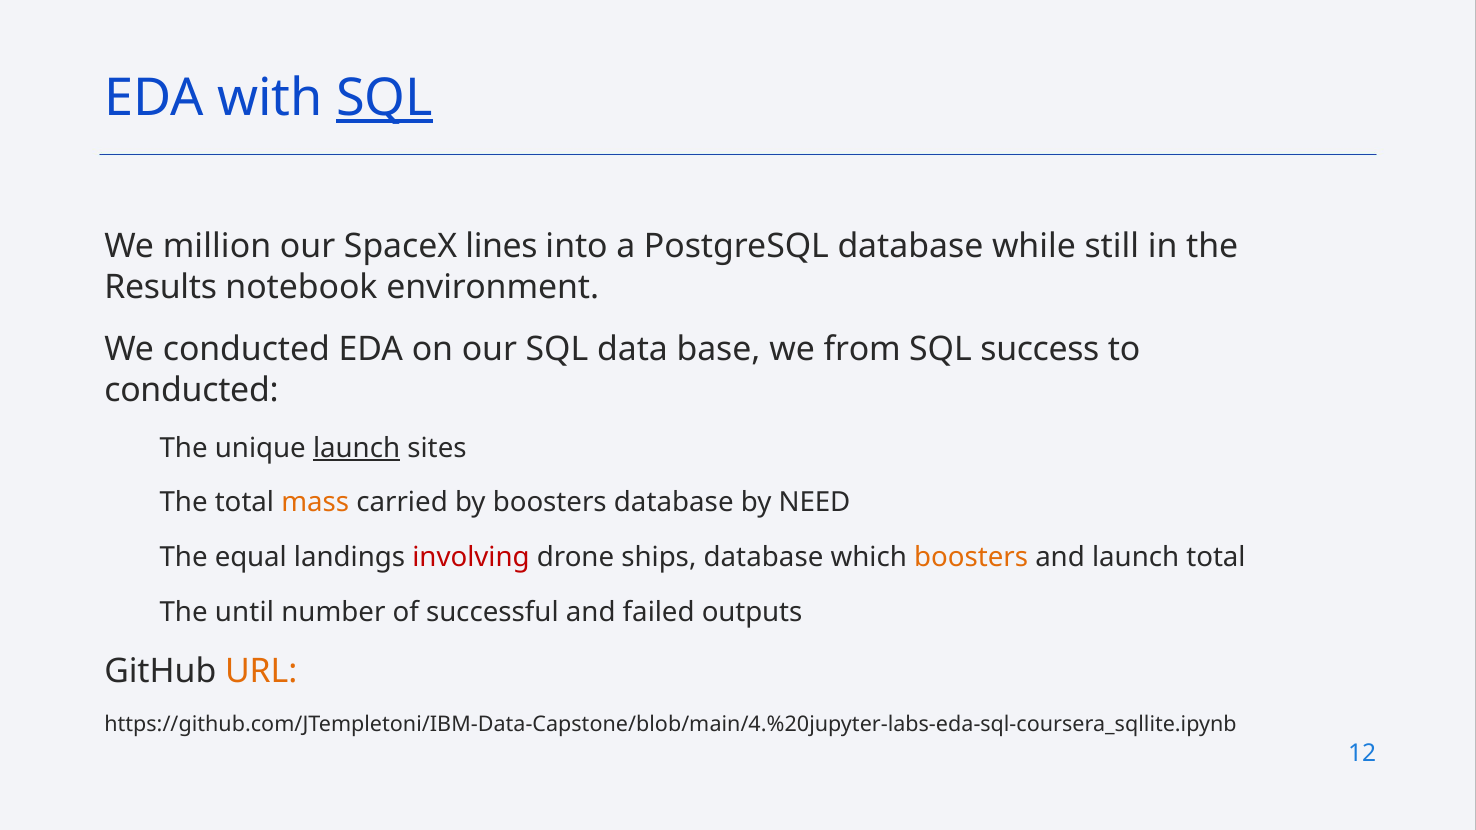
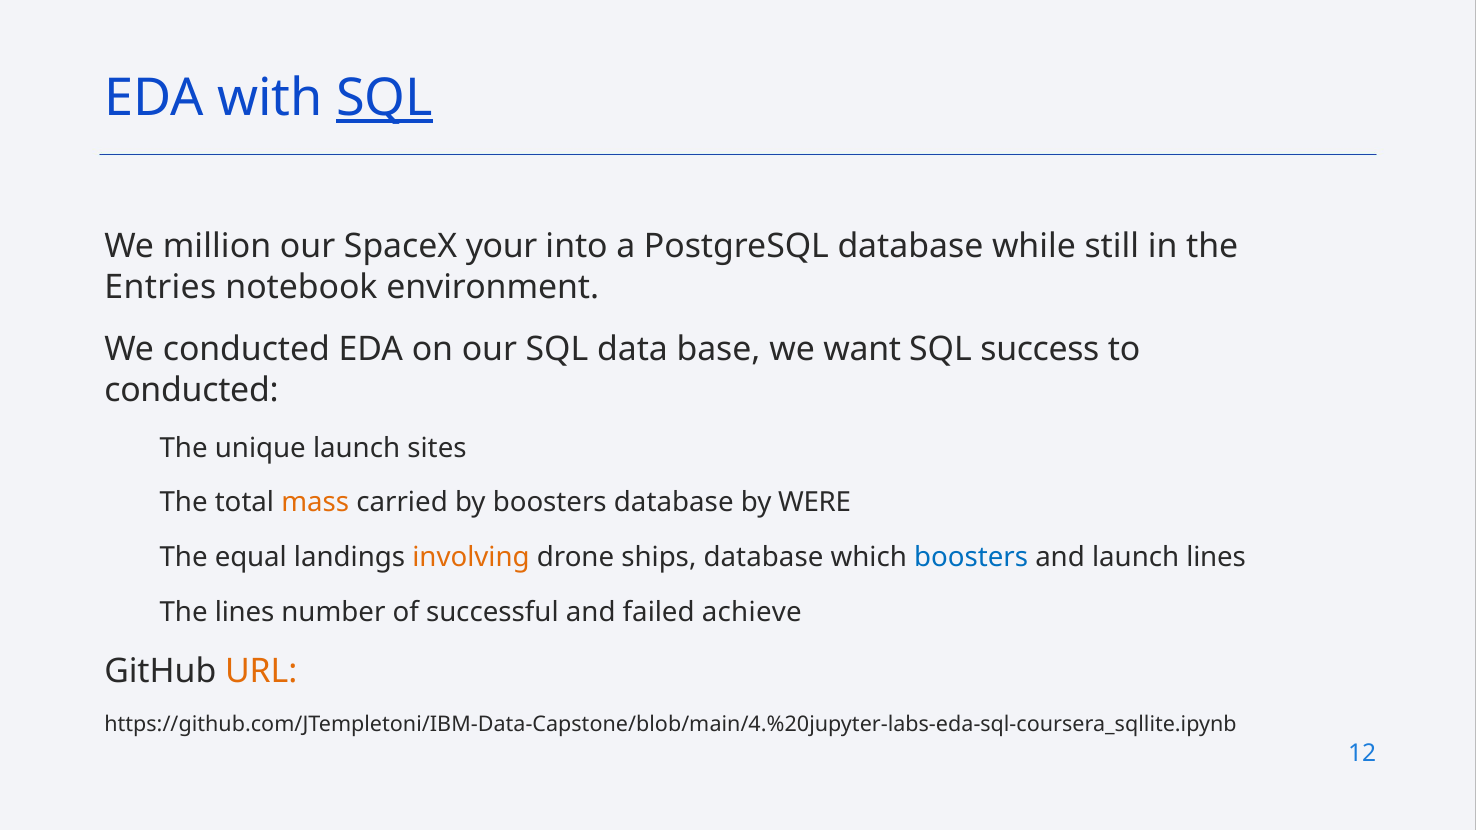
lines: lines -> your
Results: Results -> Entries
from: from -> want
launch at (357, 448) underline: present -> none
NEED: NEED -> WERE
involving colour: red -> orange
boosters at (971, 558) colour: orange -> blue
launch total: total -> lines
The until: until -> lines
outputs: outputs -> achieve
